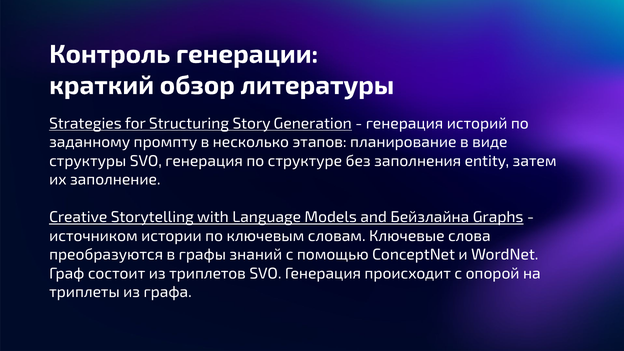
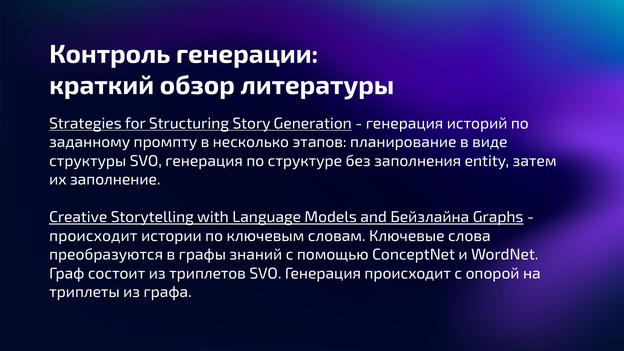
источником at (93, 236): источником -> происходит
